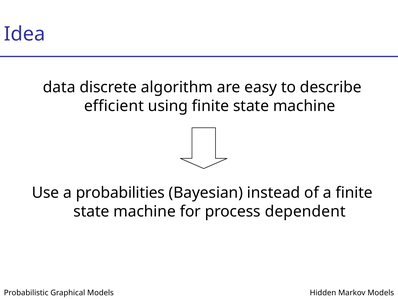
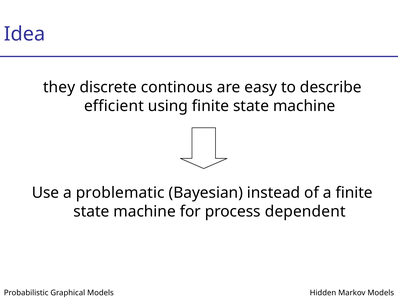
data: data -> they
algorithm: algorithm -> continous
probabilities: probabilities -> problematic
